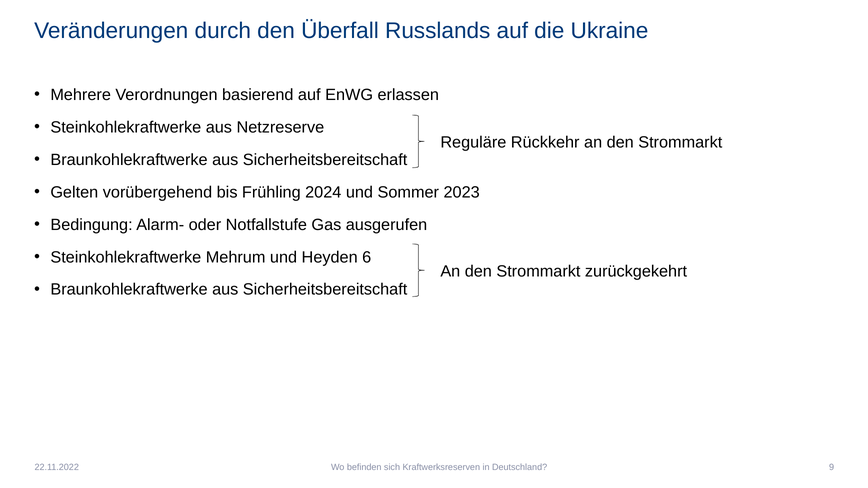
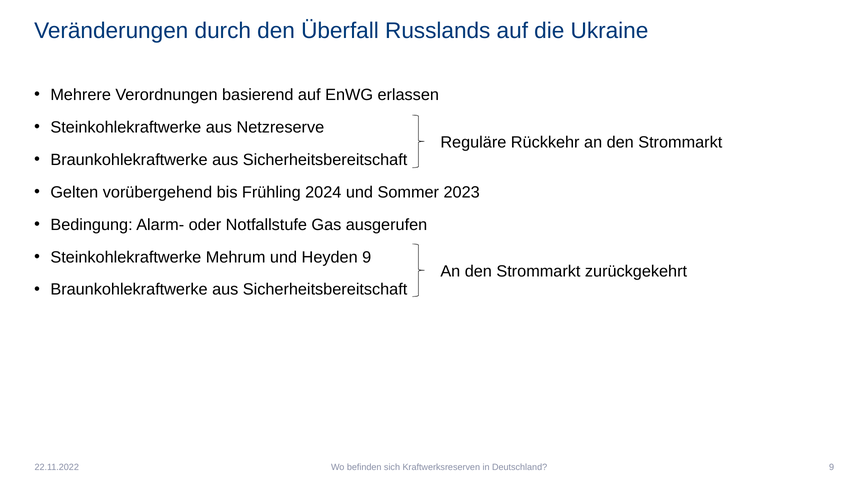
Heyden 6: 6 -> 9
